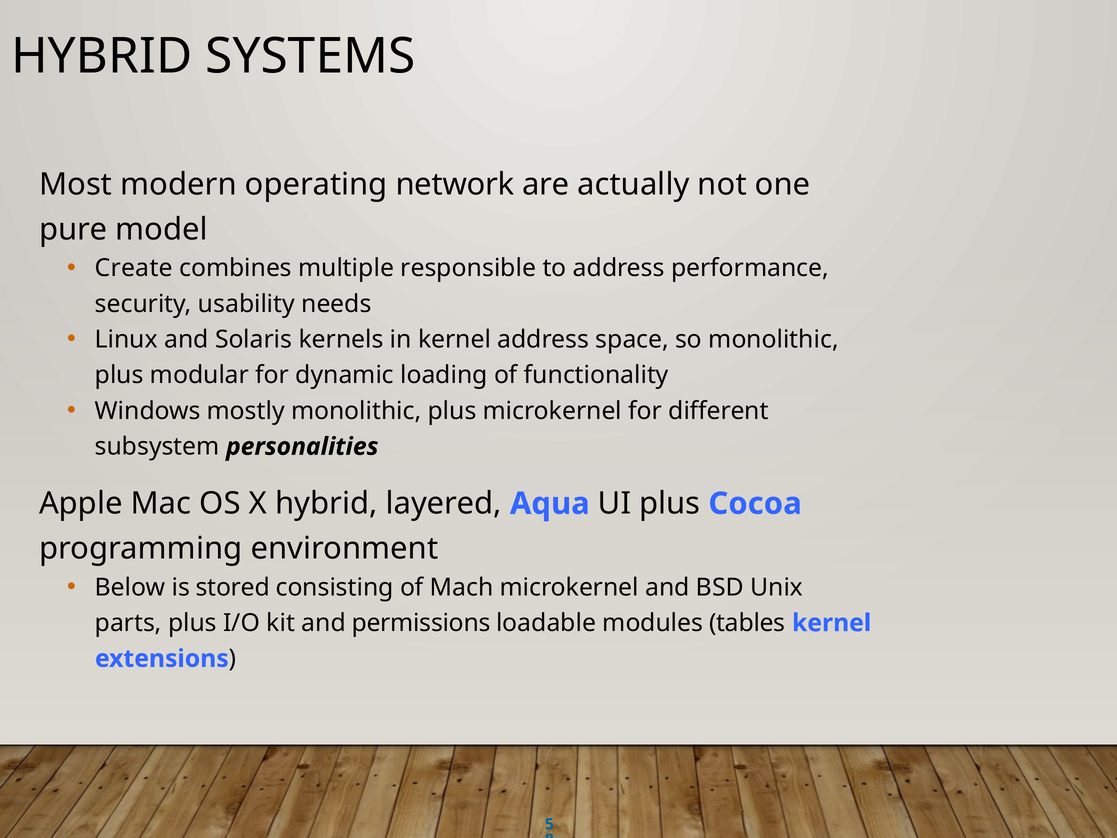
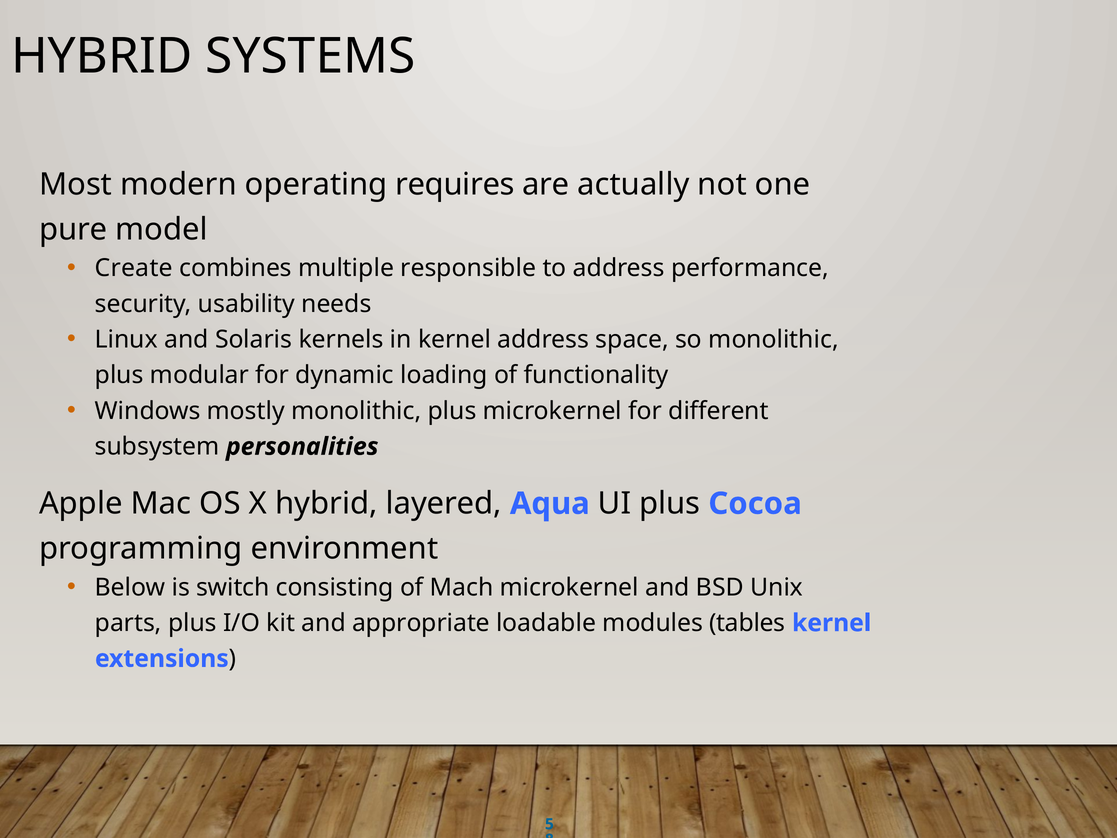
network: network -> requires
stored: stored -> switch
permissions: permissions -> appropriate
